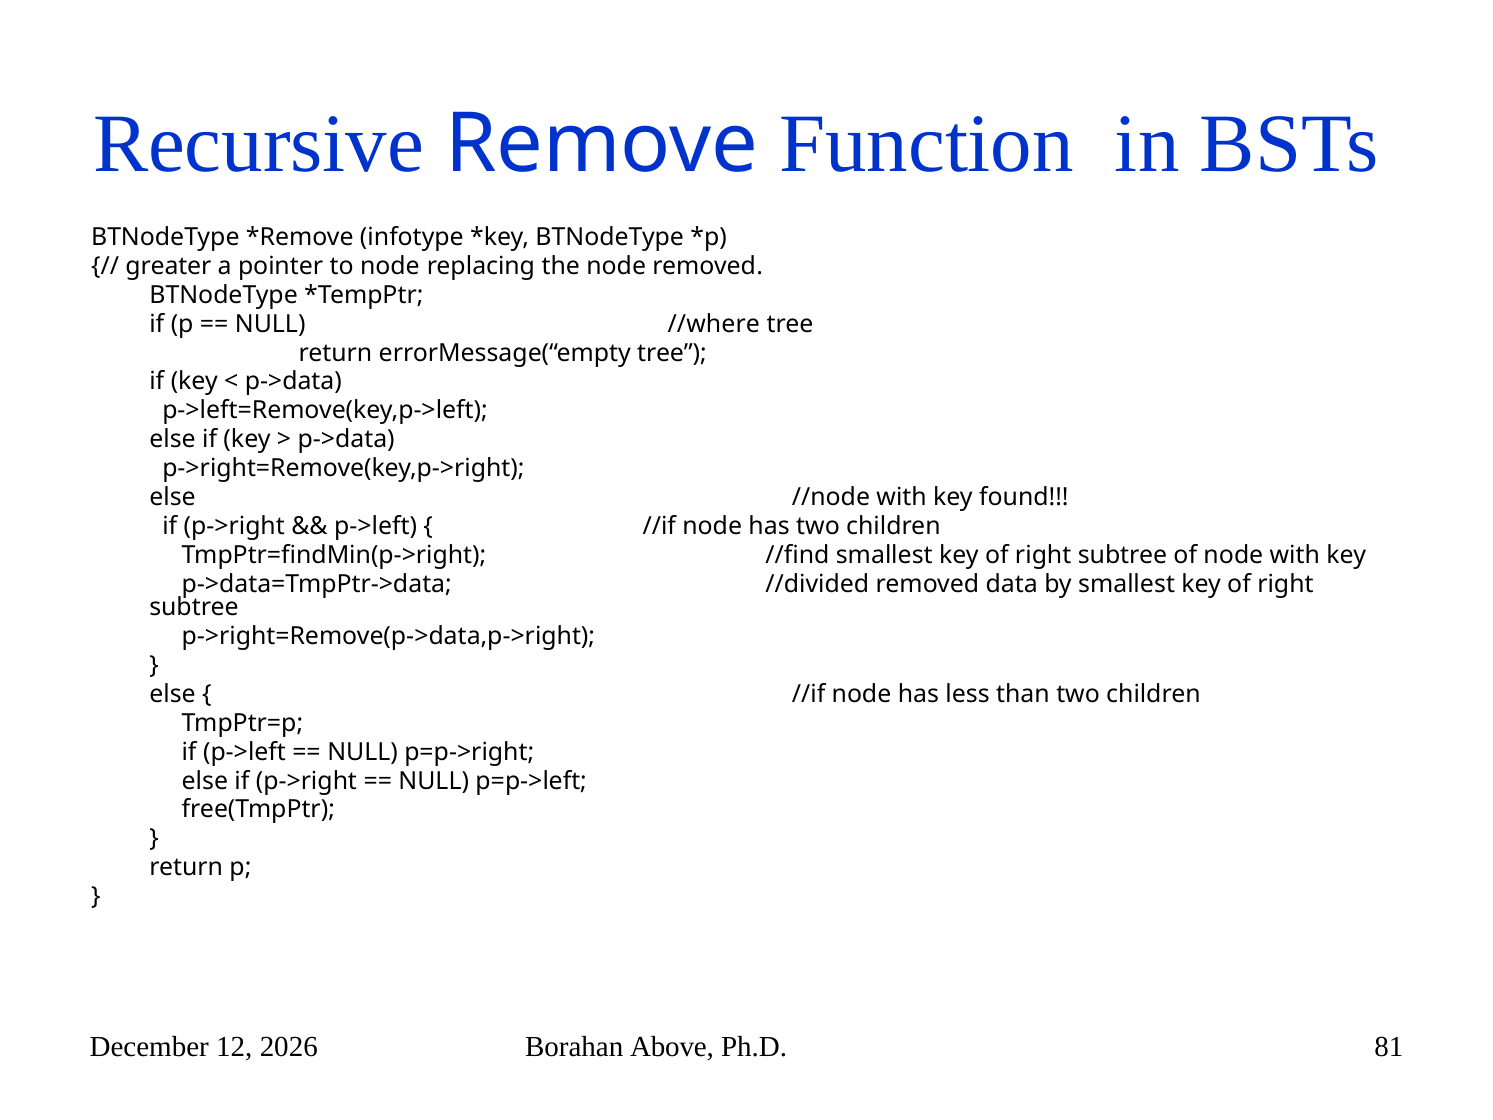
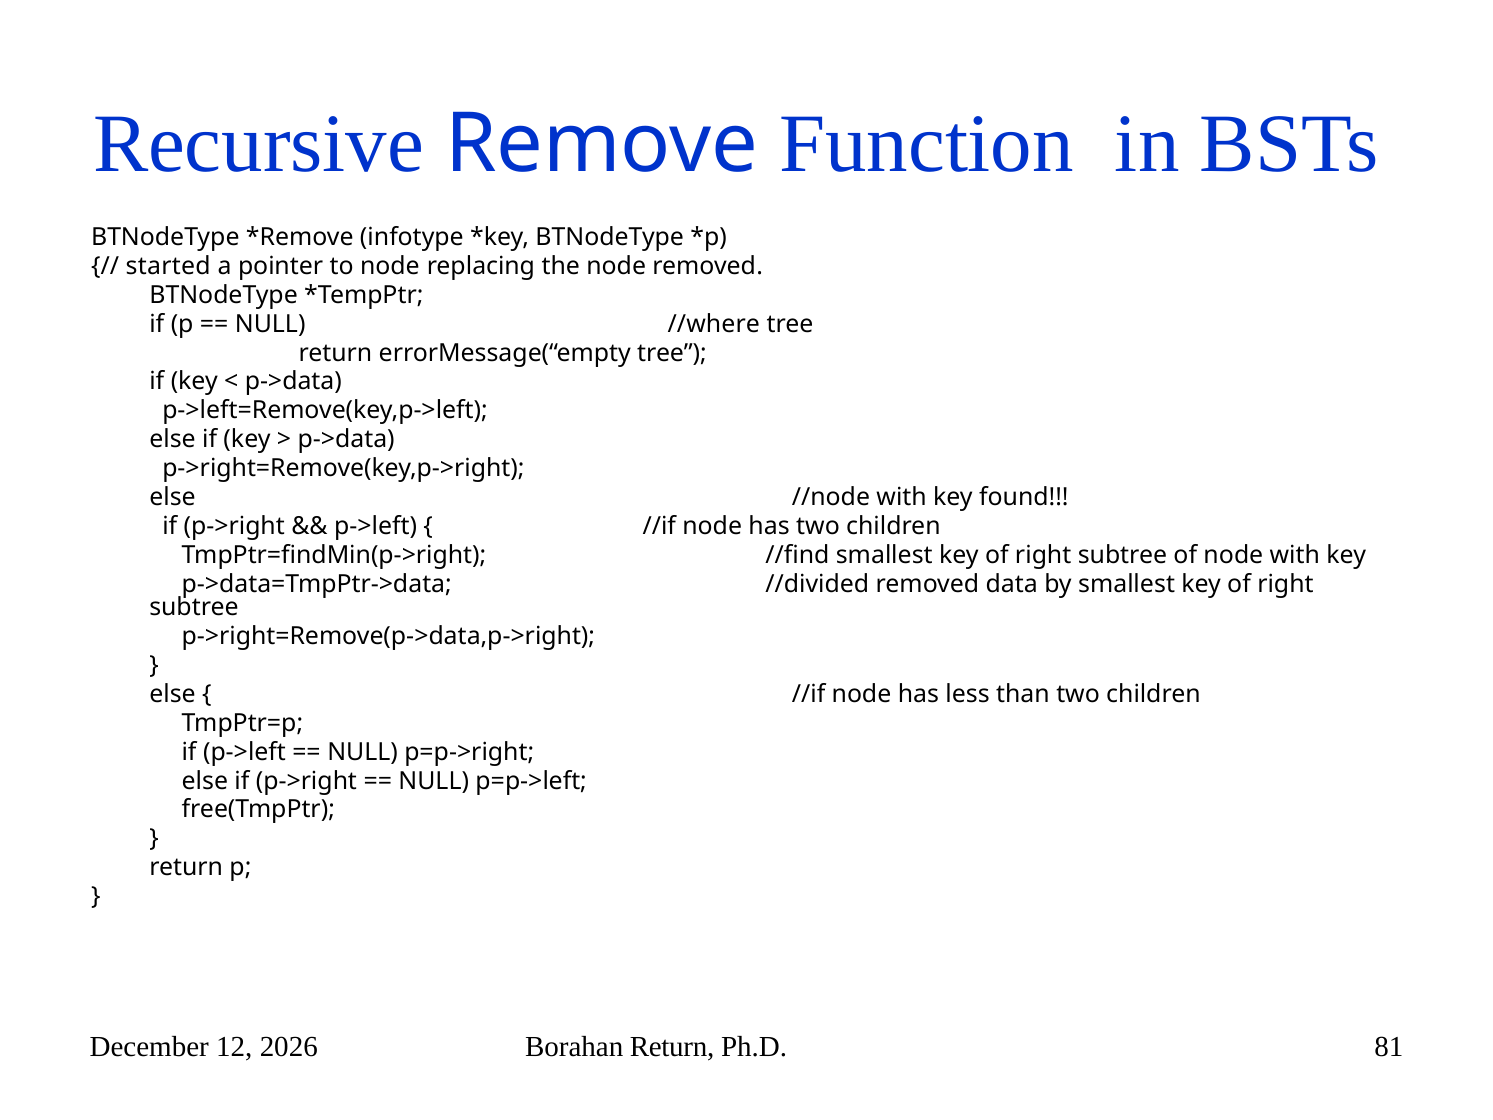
greater: greater -> started
Borahan Above: Above -> Return
